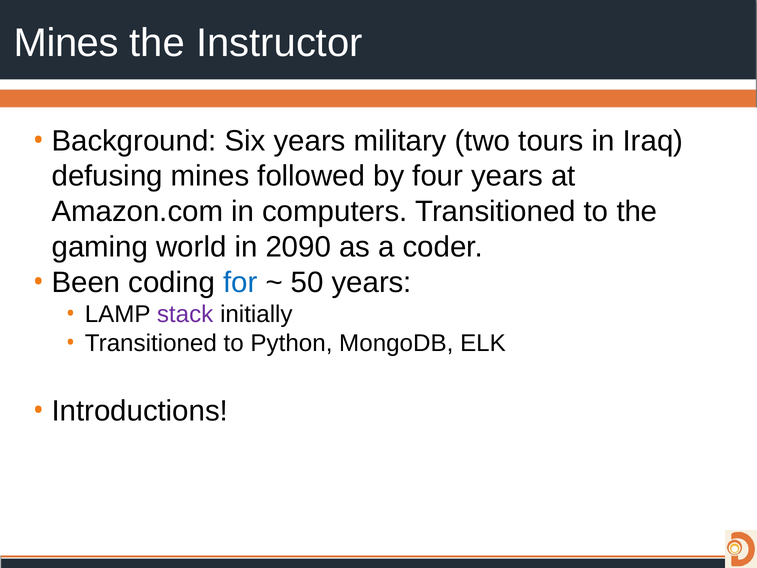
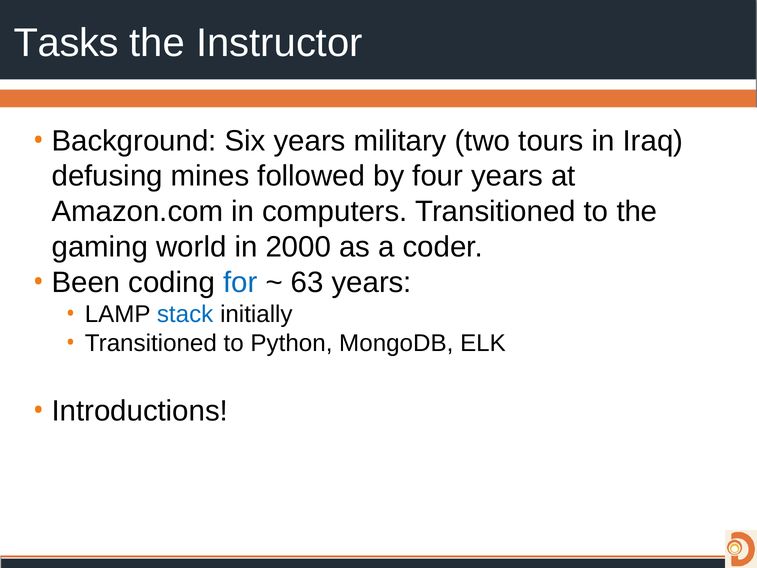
Mines at (66, 43): Mines -> Tasks
2090: 2090 -> 2000
50: 50 -> 63
stack colour: purple -> blue
